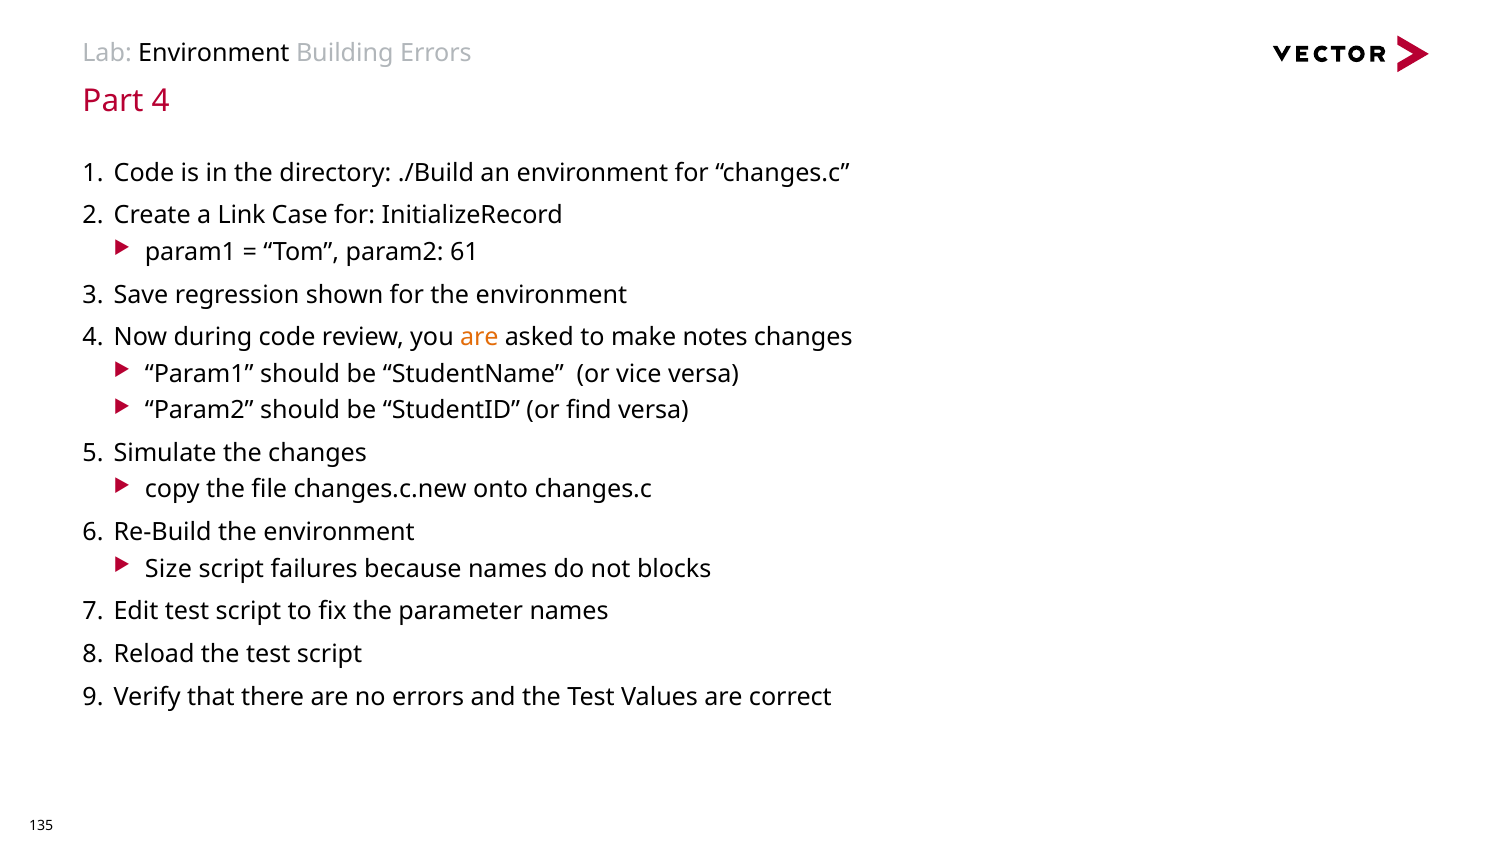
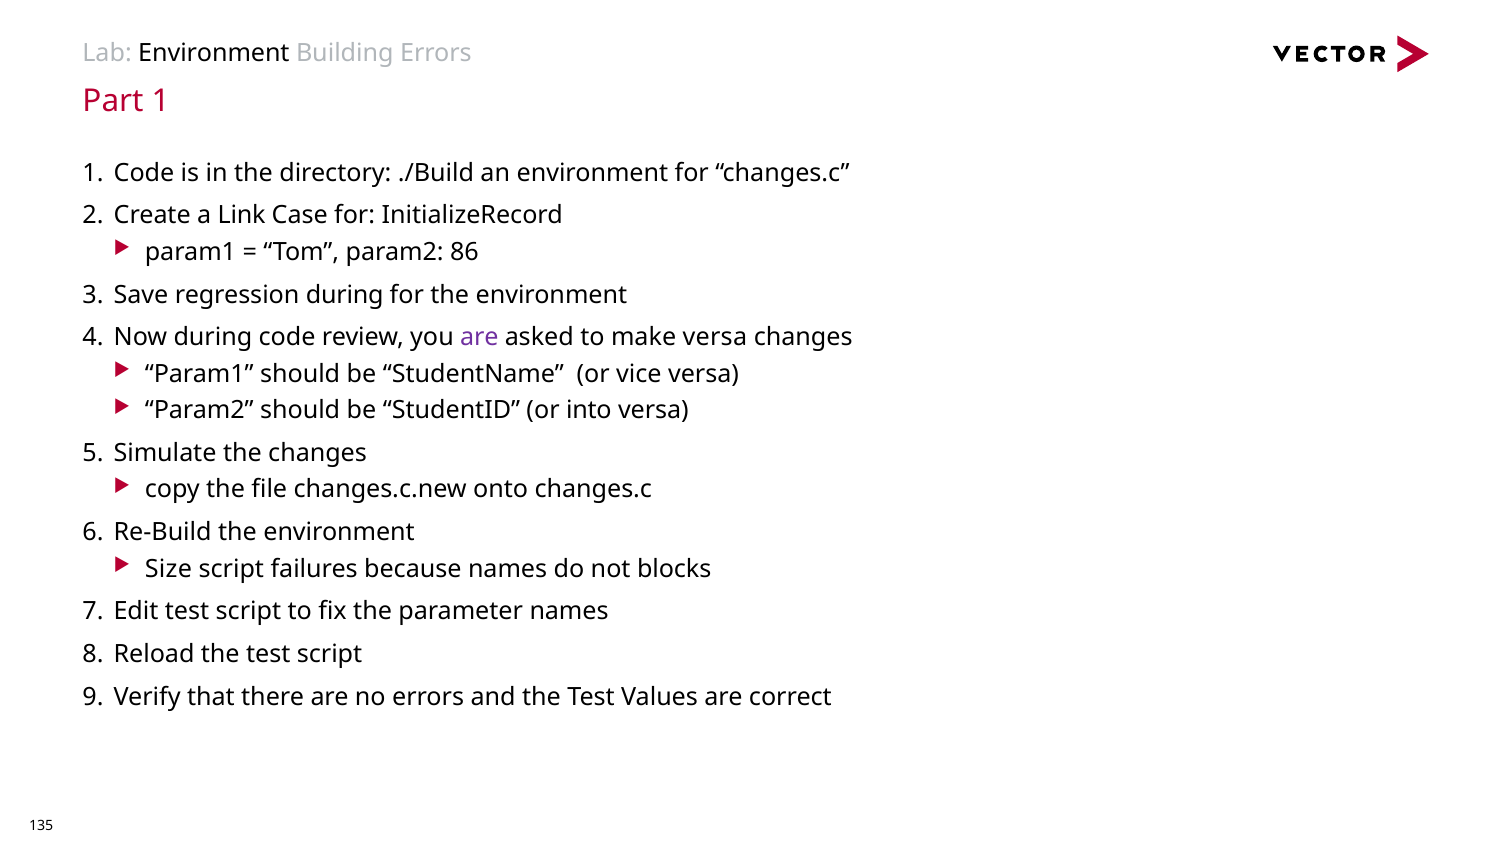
Part 4: 4 -> 1
61: 61 -> 86
regression shown: shown -> during
are at (479, 338) colour: orange -> purple
make notes: notes -> versa
find: find -> into
